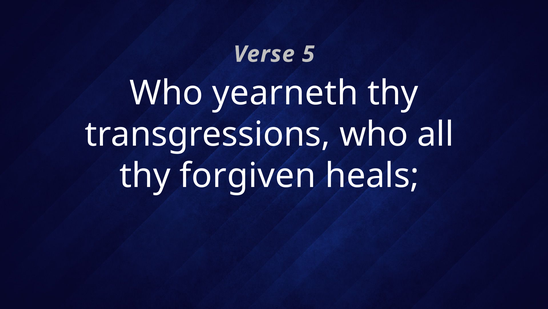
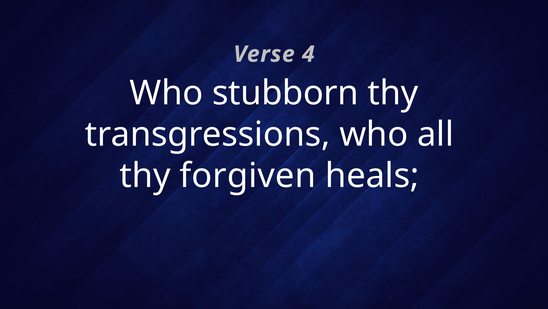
5: 5 -> 4
yearneth: yearneth -> stubborn
